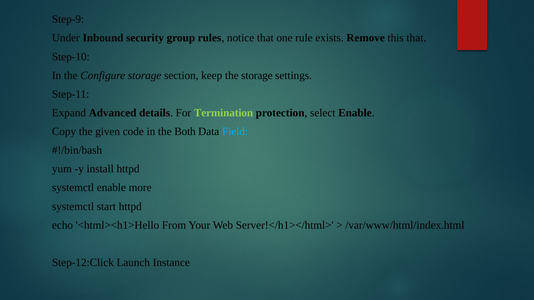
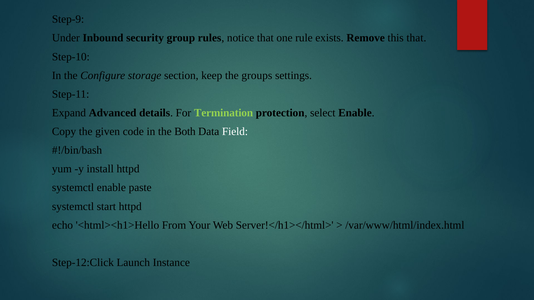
the storage: storage -> groups
Field colour: light blue -> white
more: more -> paste
